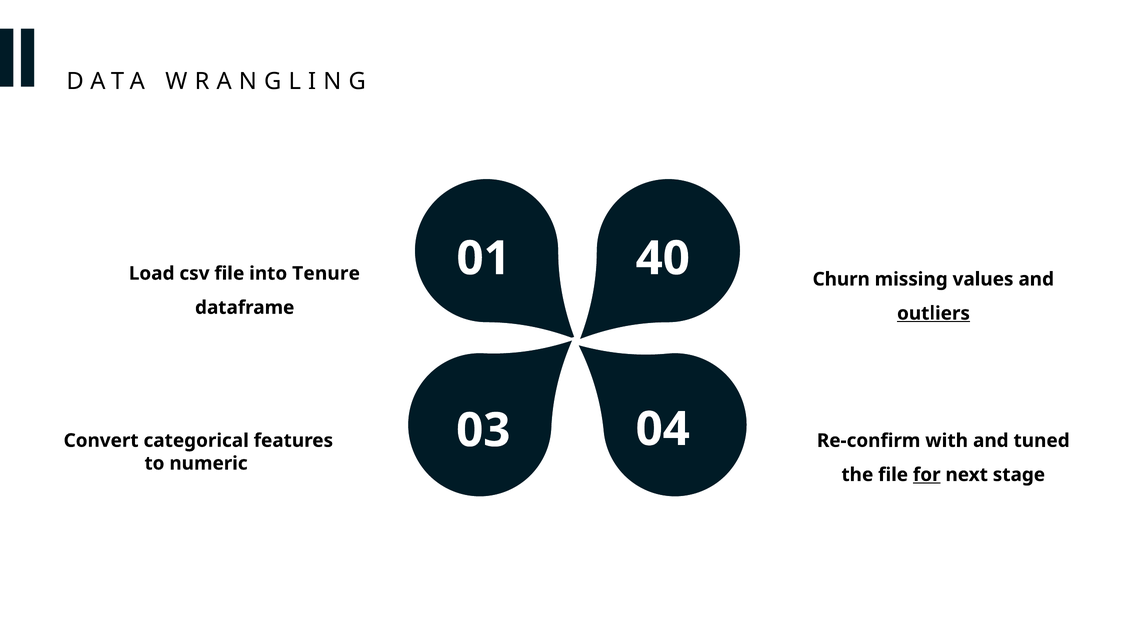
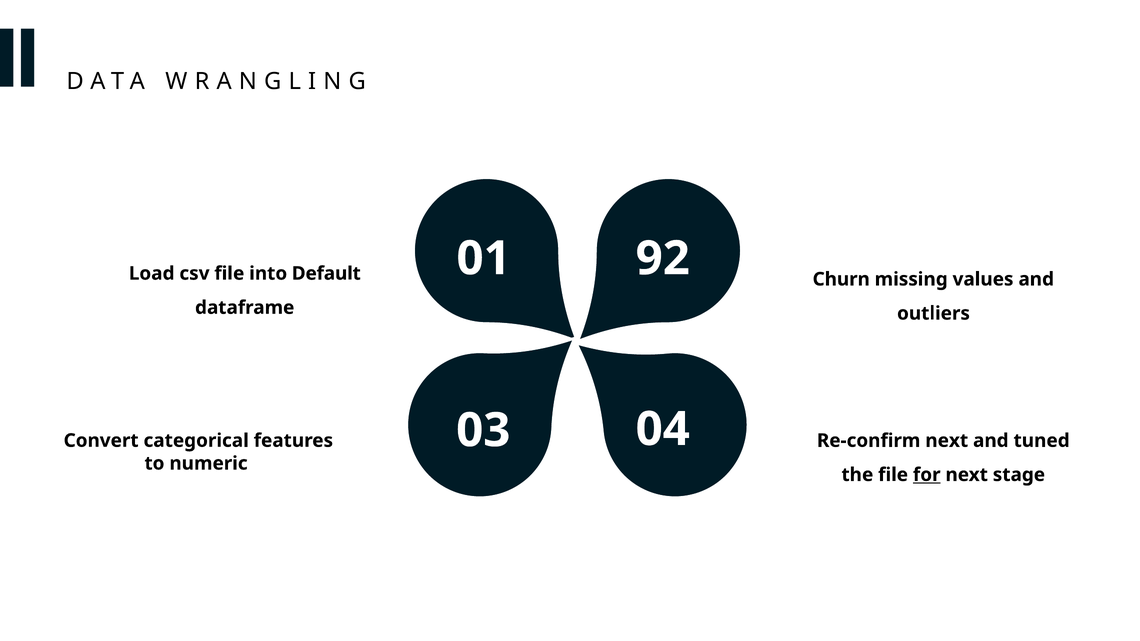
40: 40 -> 92
Tenure: Tenure -> Default
outliers underline: present -> none
Re-confirm with: with -> next
